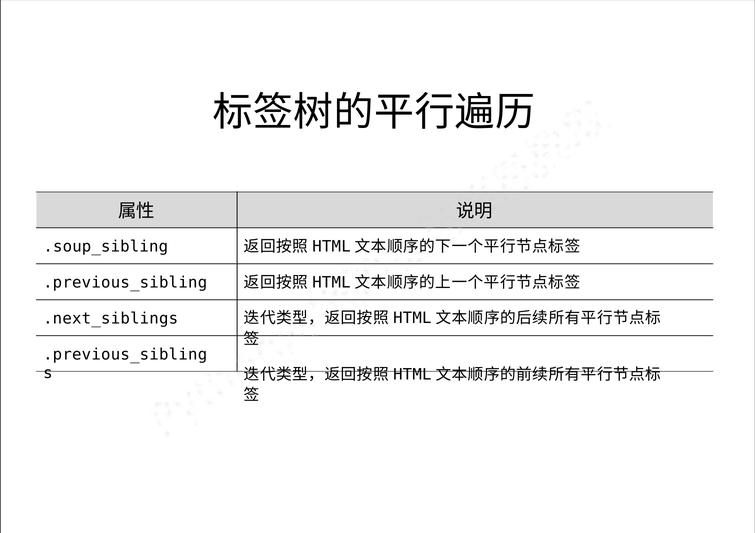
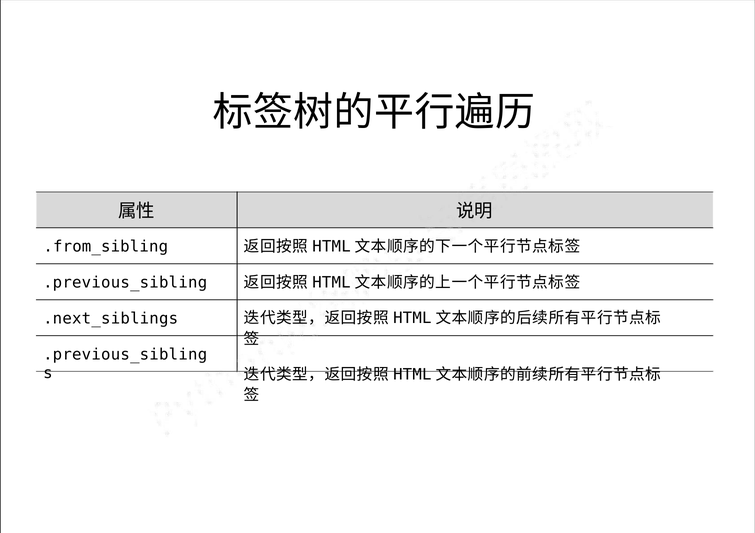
.soup_sibling: .soup_sibling -> .from_sibling
